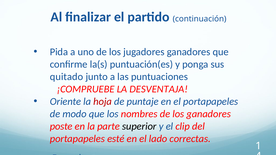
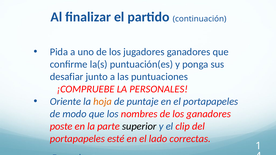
quitado: quitado -> desafiar
DESVENTAJA: DESVENTAJA -> PERSONALES
hoja colour: red -> orange
